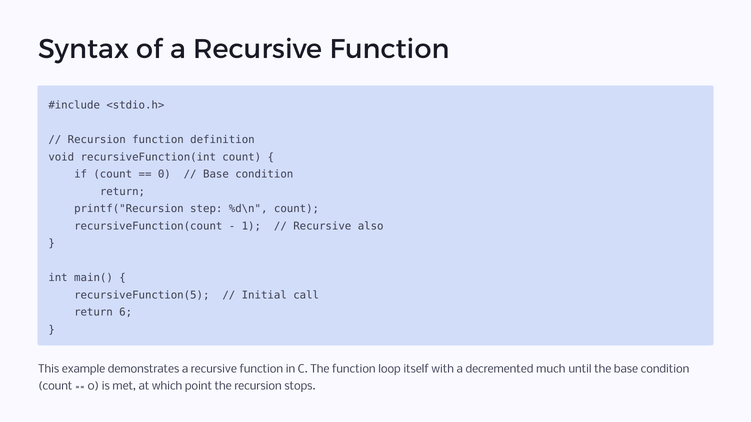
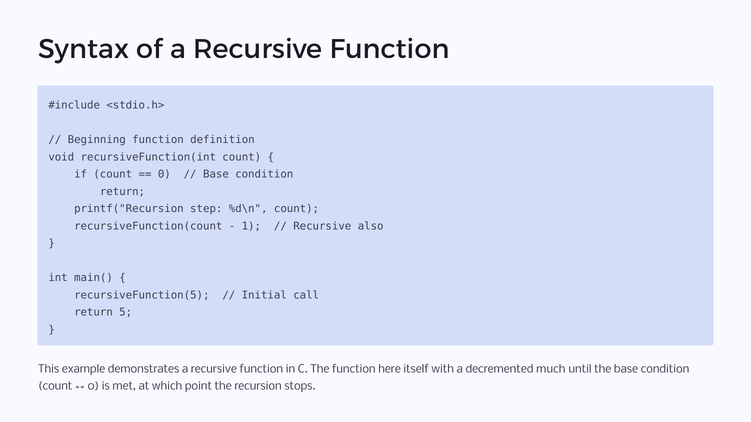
Recursion at (97, 140): Recursion -> Beginning
6: 6 -> 5
loop: loop -> here
